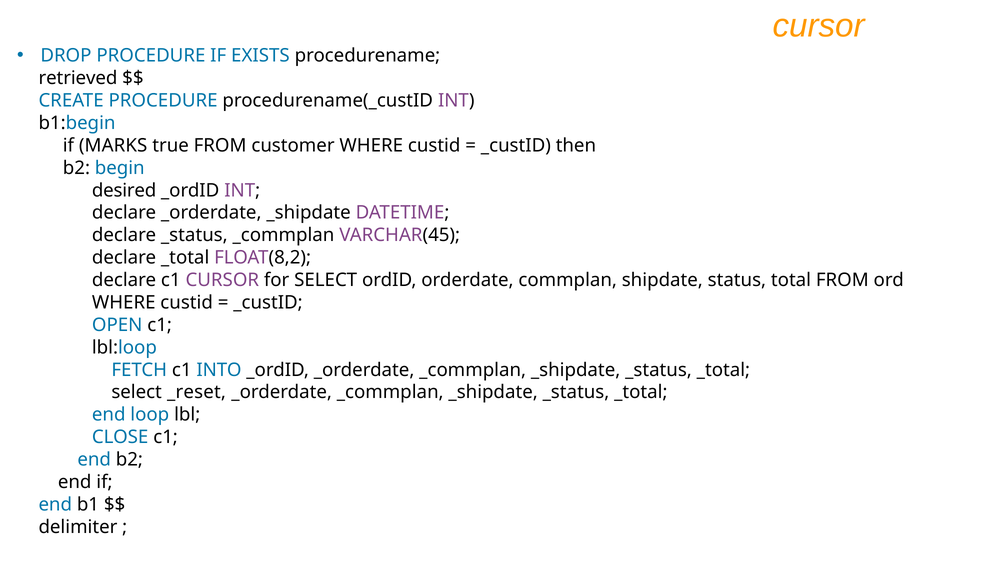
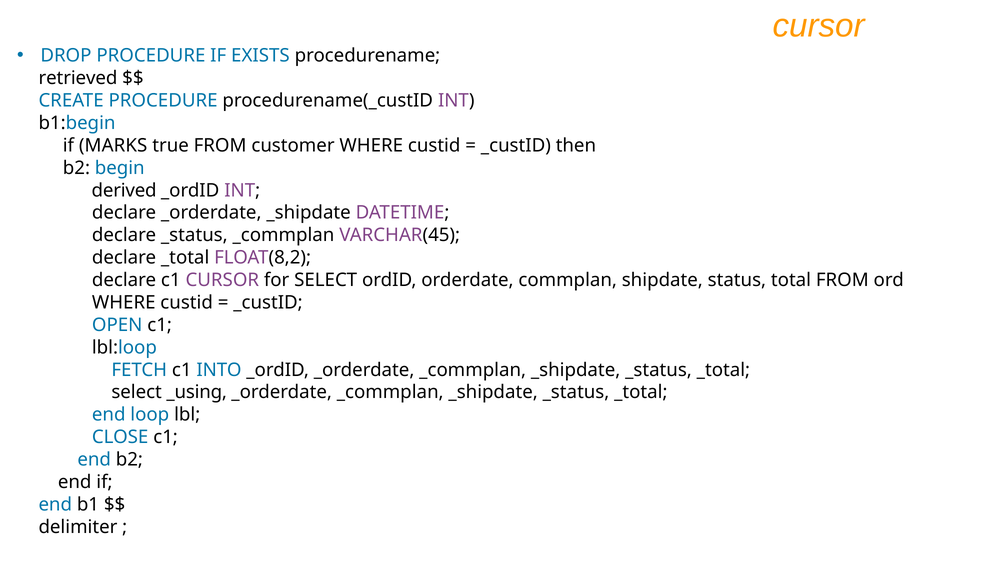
desired: desired -> derived
_reset: _reset -> _using
